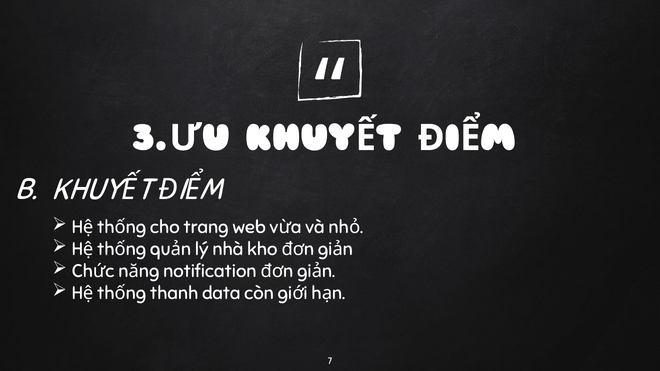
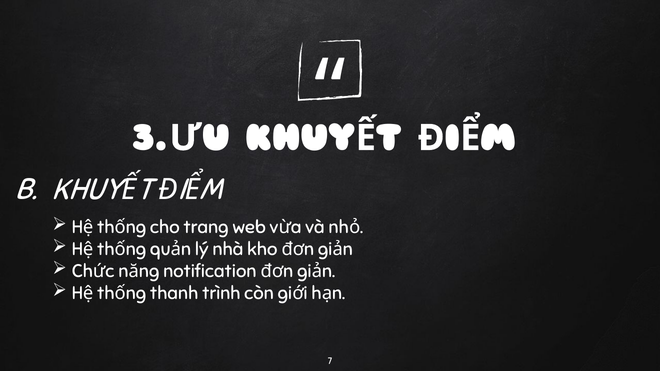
data: data -> trình
